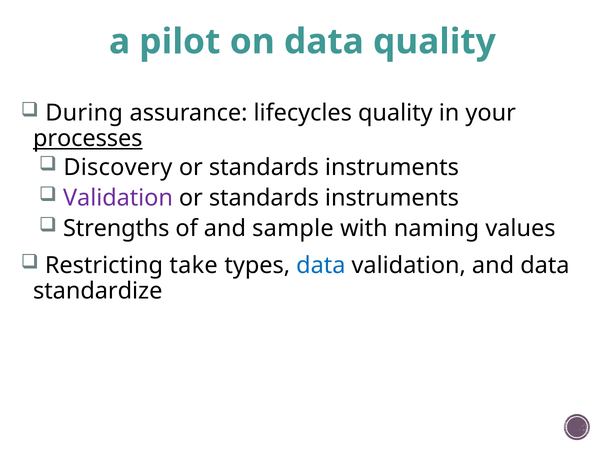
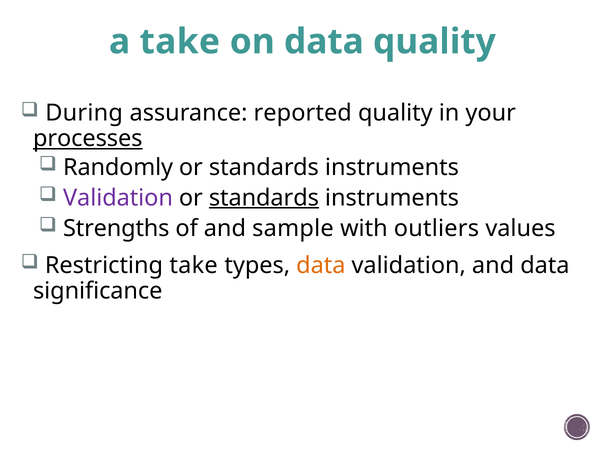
a pilot: pilot -> take
lifecycles: lifecycles -> reported
Discovery: Discovery -> Randomly
standards at (264, 198) underline: none -> present
naming: naming -> outliers
data at (321, 265) colour: blue -> orange
standardize: standardize -> significance
